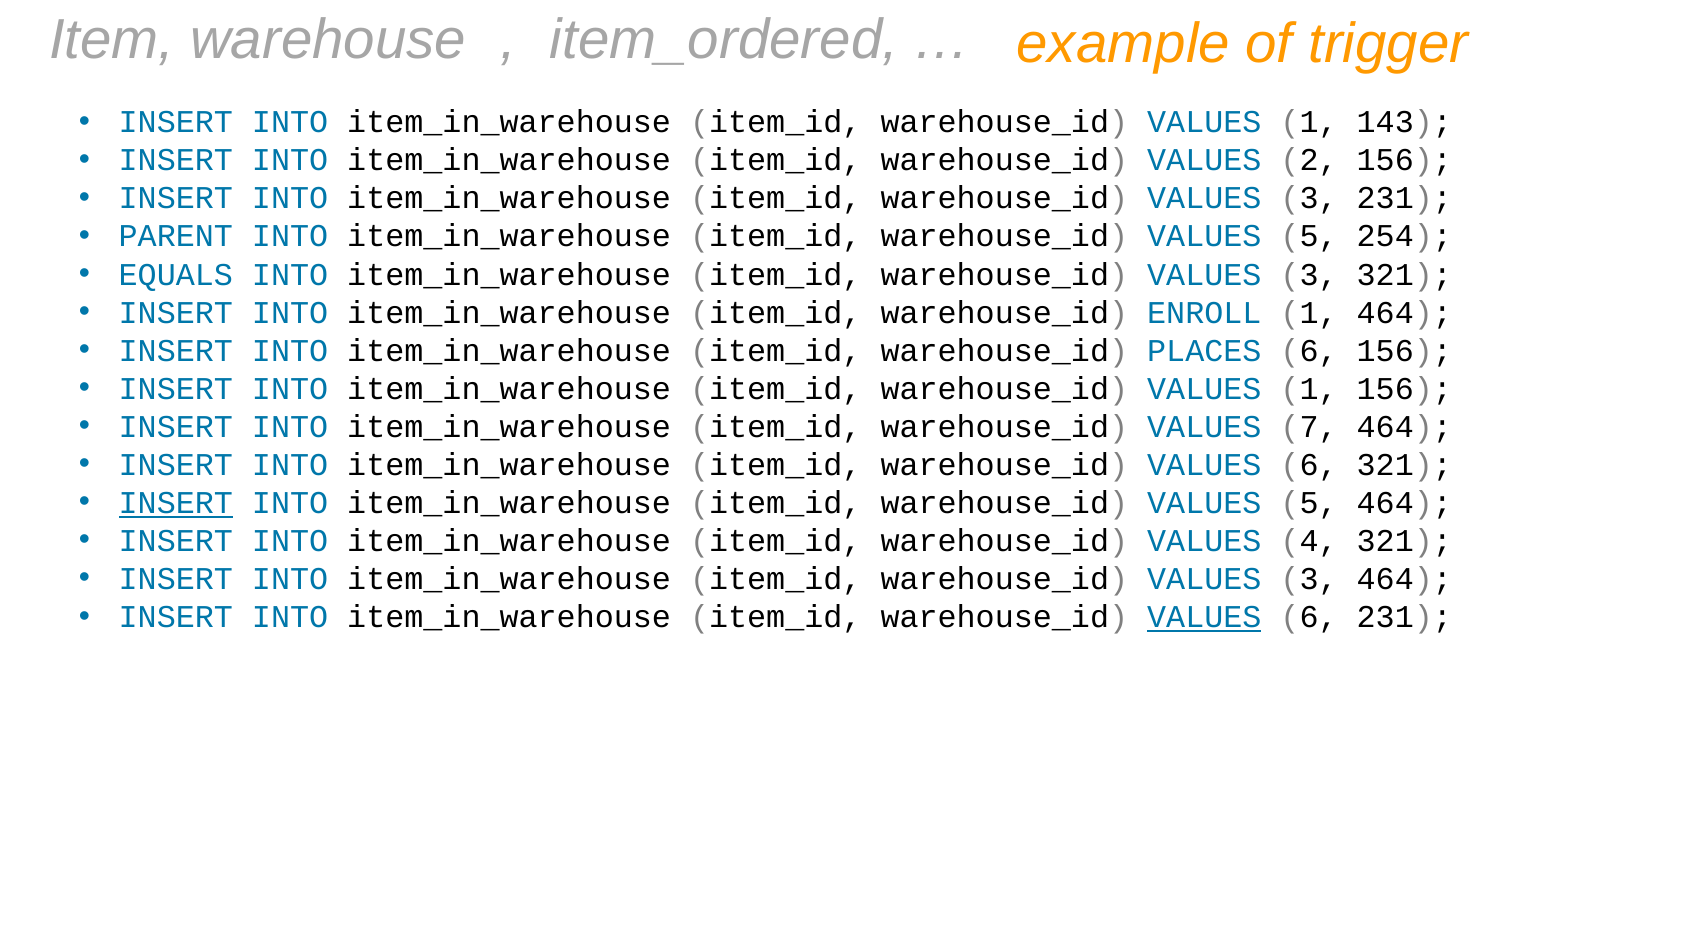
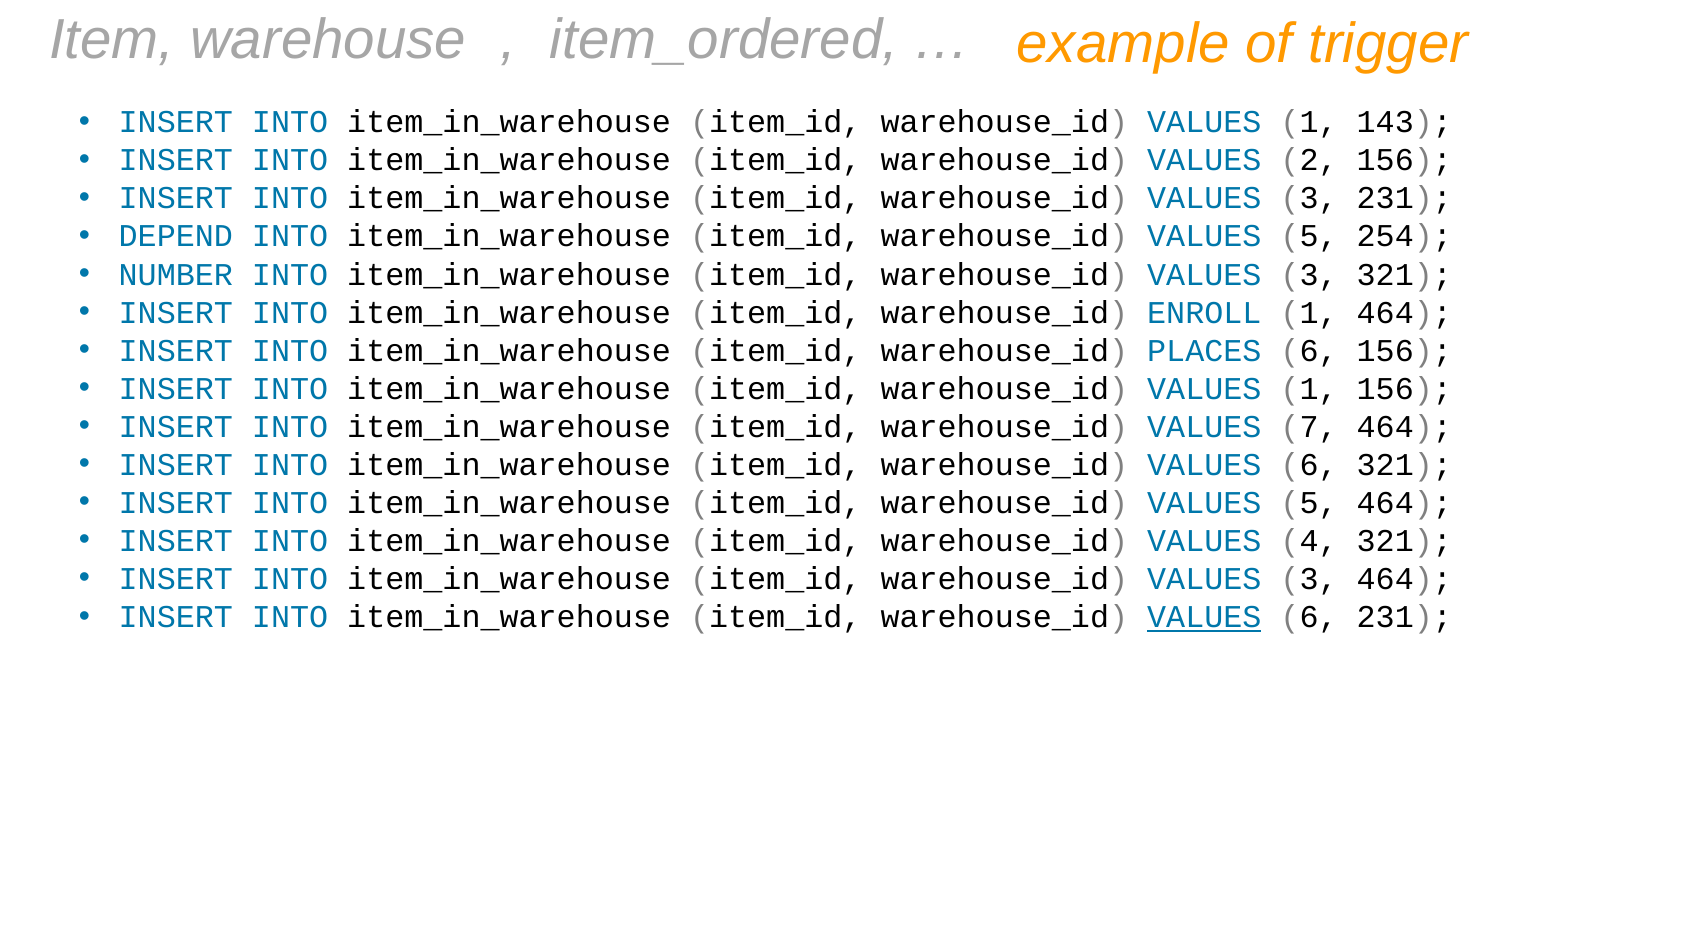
PARENT: PARENT -> DEPEND
EQUALS: EQUALS -> NUMBER
INSERT at (176, 503) underline: present -> none
